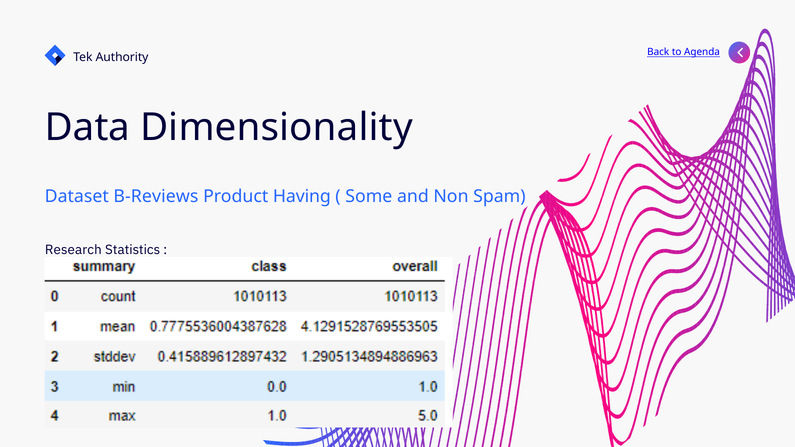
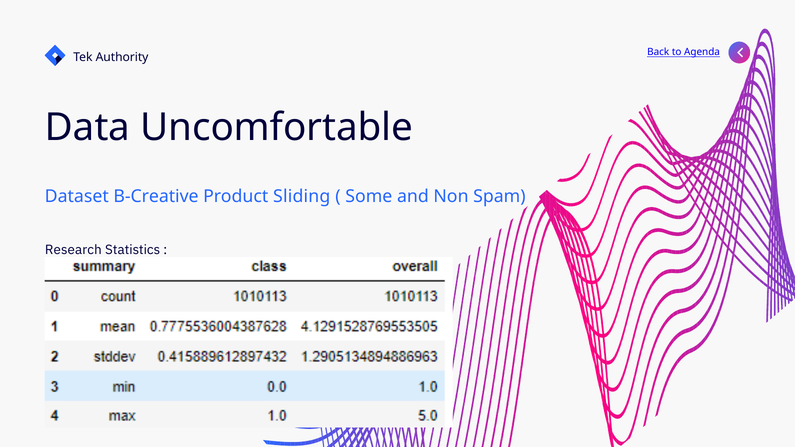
Dimensionality: Dimensionality -> Uncomfortable
B-Reviews: B-Reviews -> B-Creative
Having: Having -> Sliding
